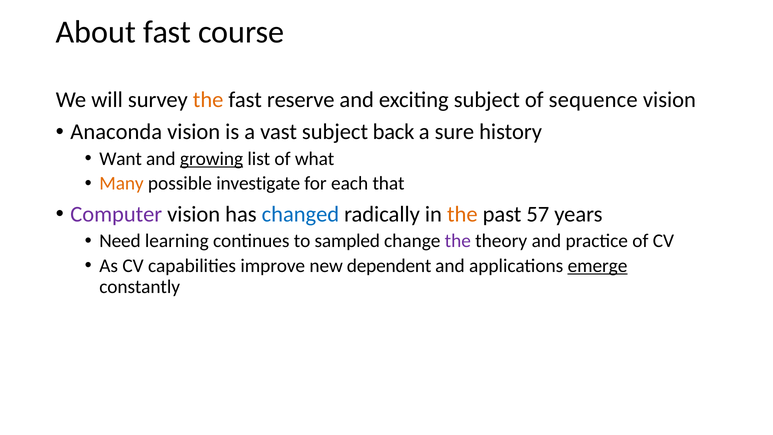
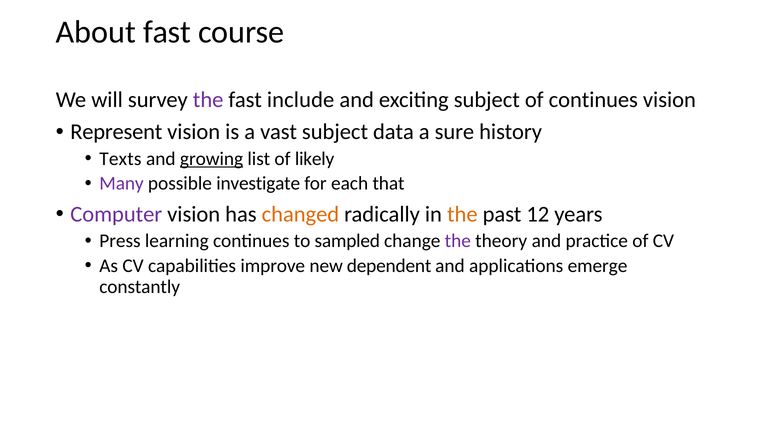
the at (208, 100) colour: orange -> purple
reserve: reserve -> include
of sequence: sequence -> continues
Anaconda: Anaconda -> Represent
back: back -> data
Want: Want -> Texts
what: what -> likely
Many colour: orange -> purple
changed colour: blue -> orange
57: 57 -> 12
Need: Need -> Press
emerge underline: present -> none
